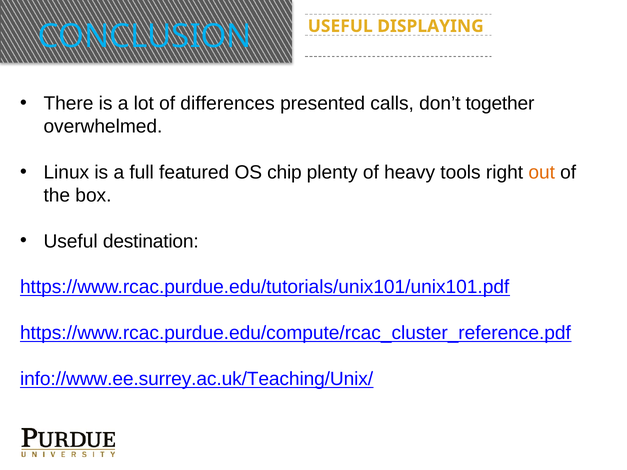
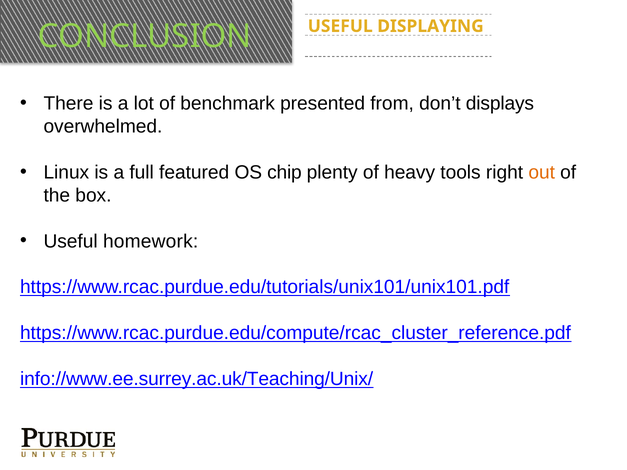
CONCLUSION colour: light blue -> light green
differences: differences -> benchmark
calls: calls -> from
together: together -> displays
destination: destination -> homework
